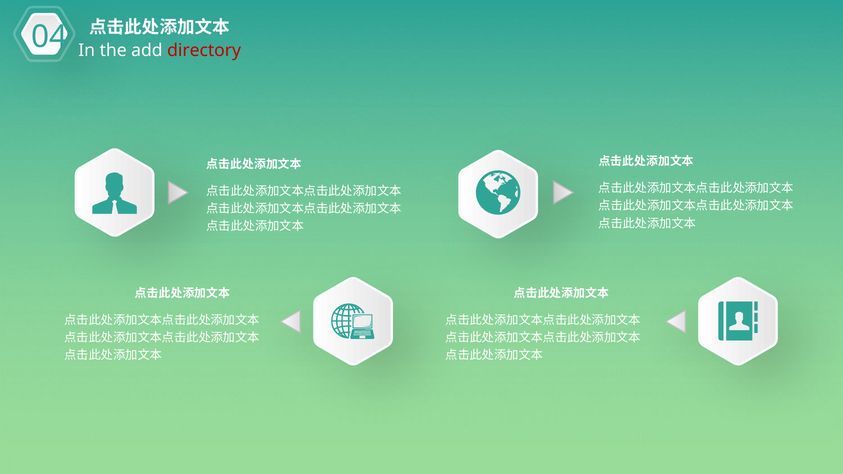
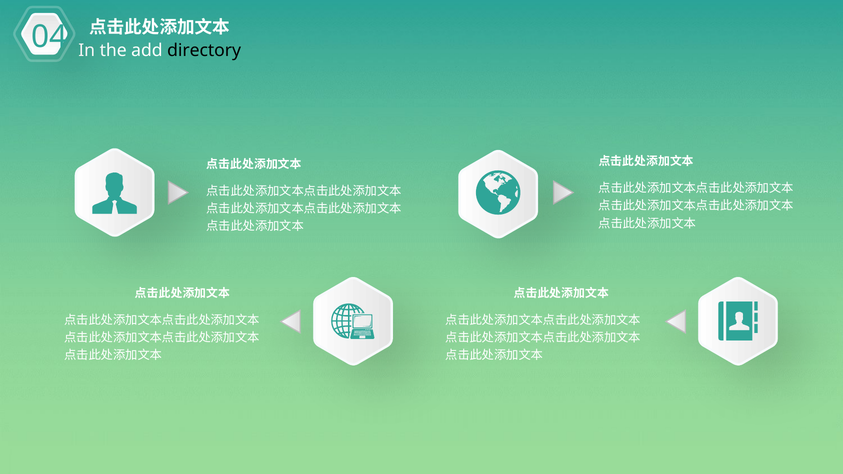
directory colour: red -> black
